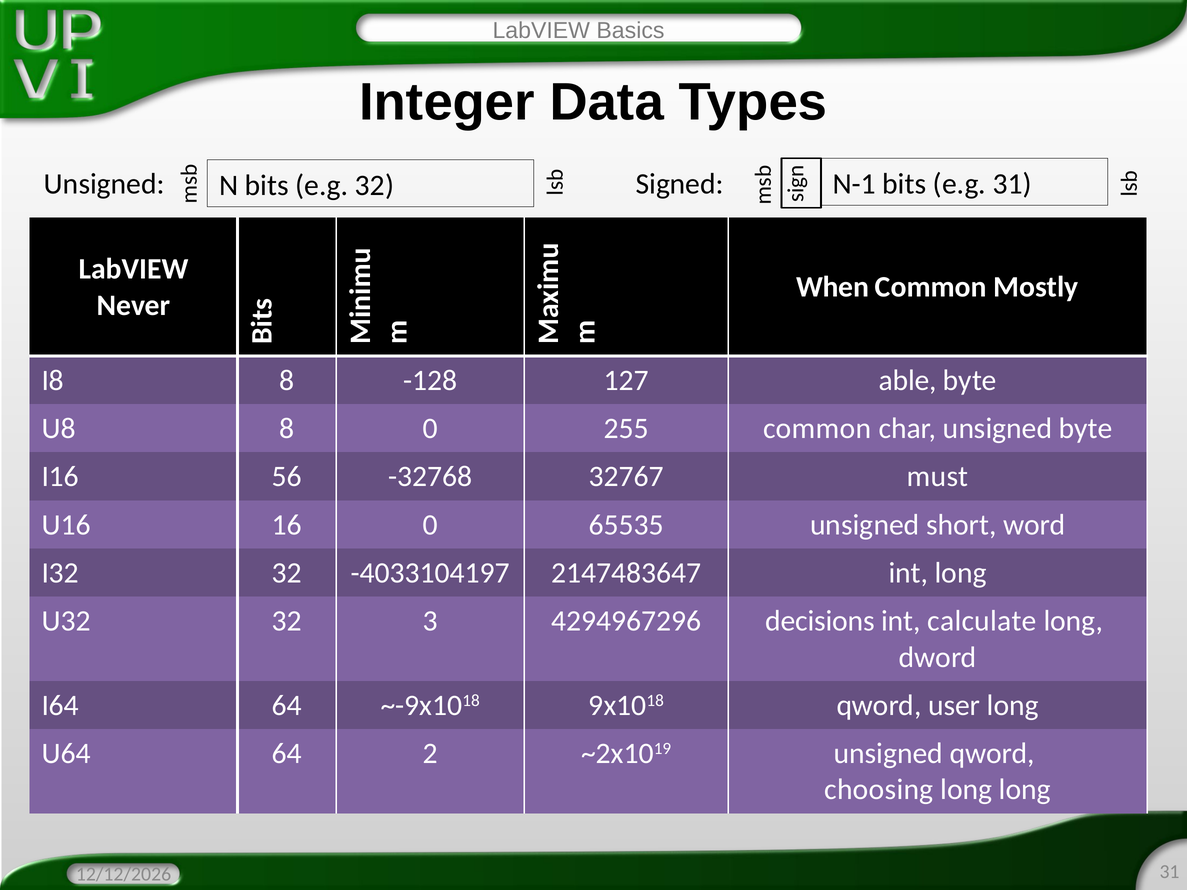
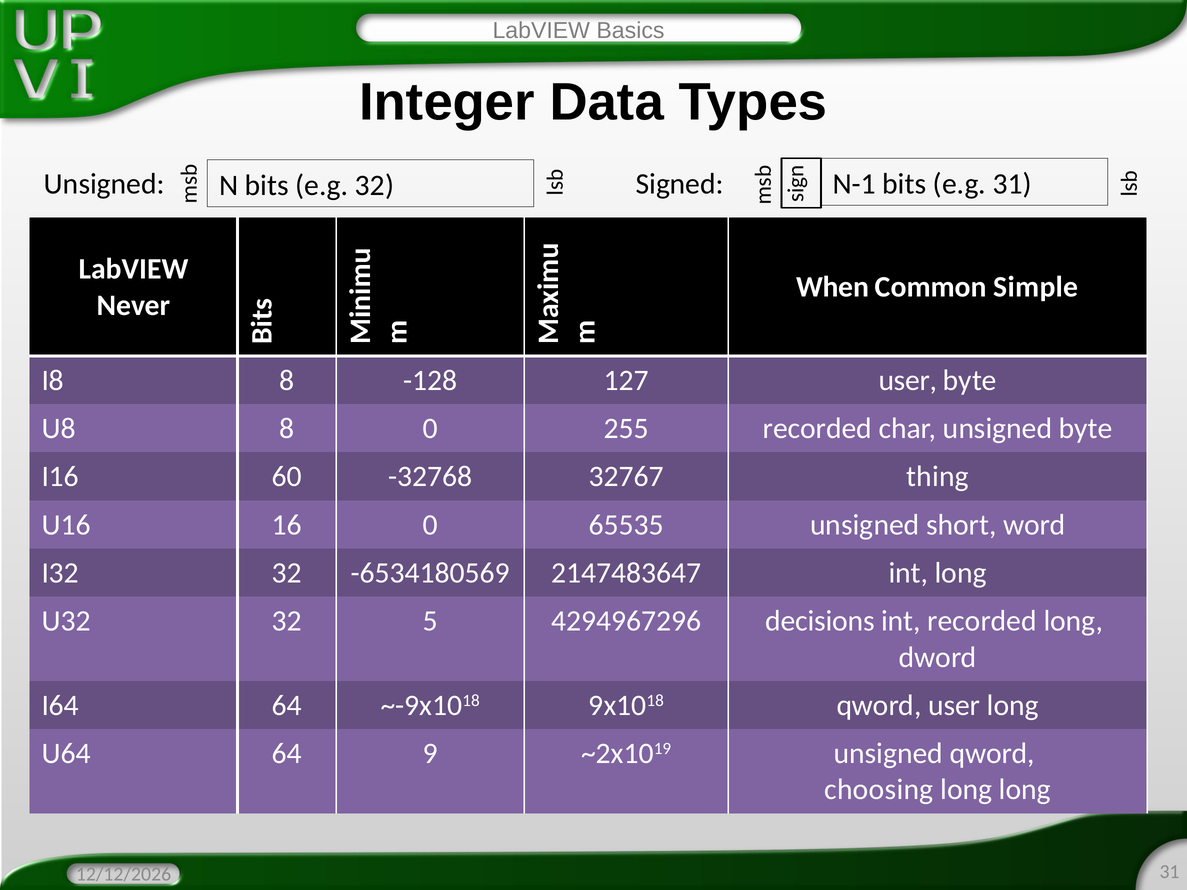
Mostly: Mostly -> Simple
127 able: able -> user
255 common: common -> recorded
56: 56 -> 60
must: must -> thing
-4033104197: -4033104197 -> -6534180569
3: 3 -> 5
int calculate: calculate -> recorded
2: 2 -> 9
